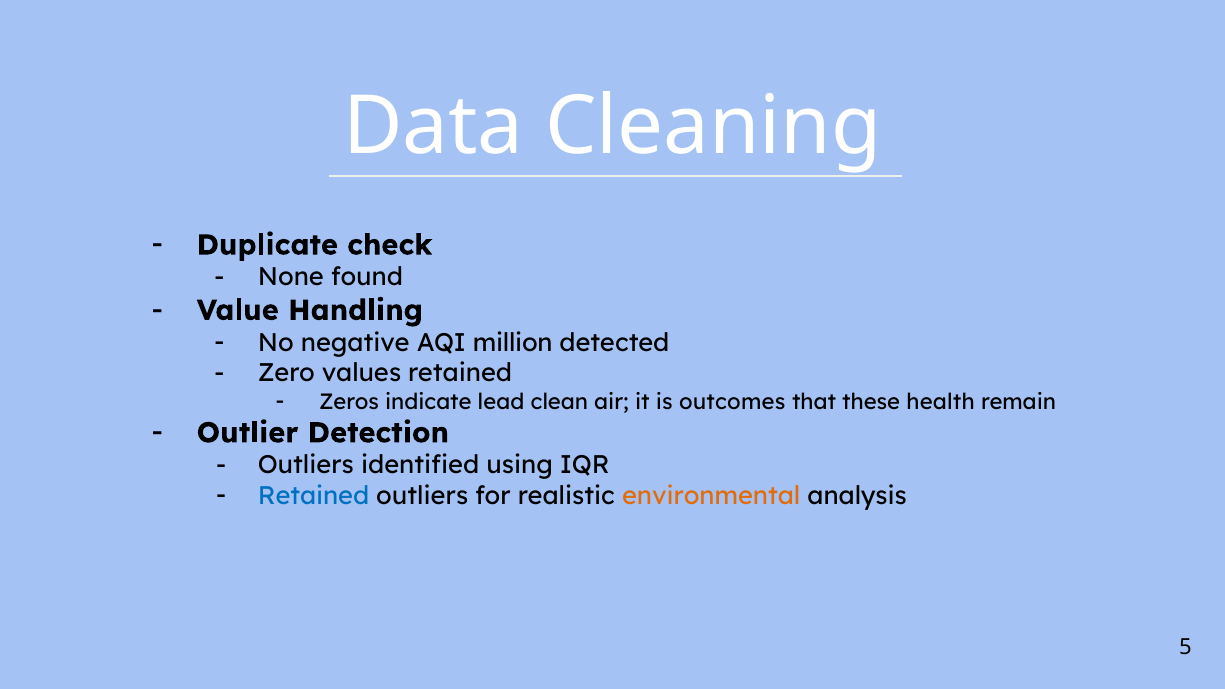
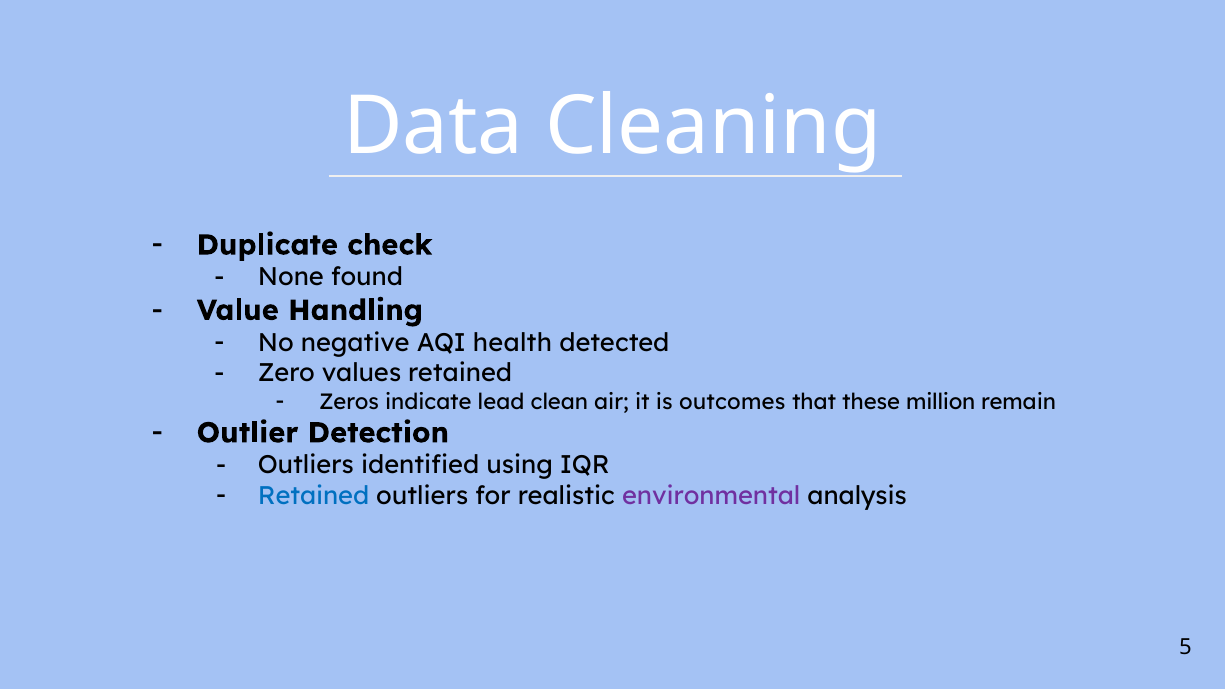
million: million -> health
health: health -> million
environmental colour: orange -> purple
